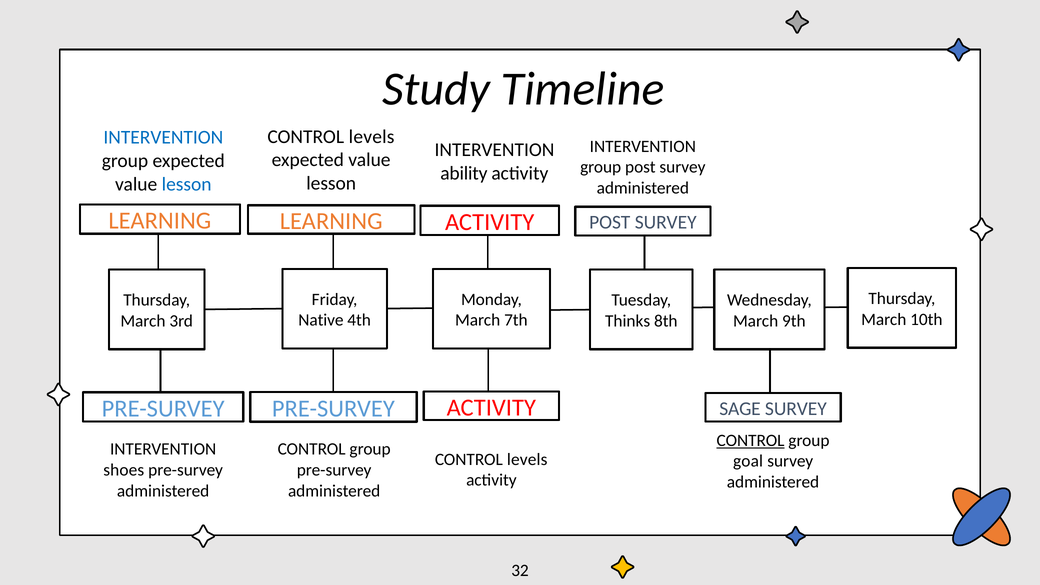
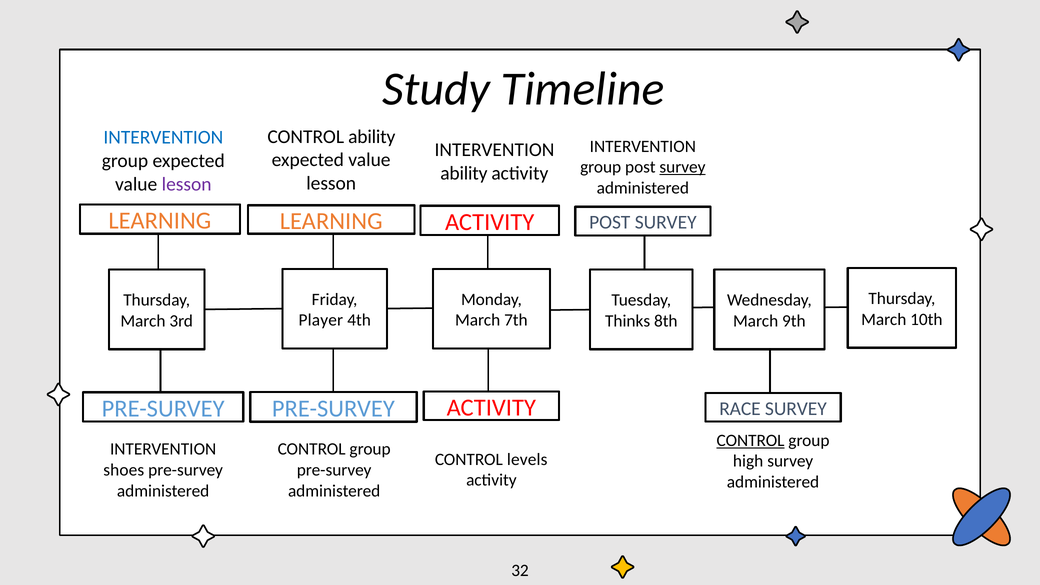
levels at (372, 137): levels -> ability
survey at (682, 167) underline: none -> present
lesson at (187, 184) colour: blue -> purple
Native: Native -> Player
SAGE: SAGE -> RACE
goal: goal -> high
